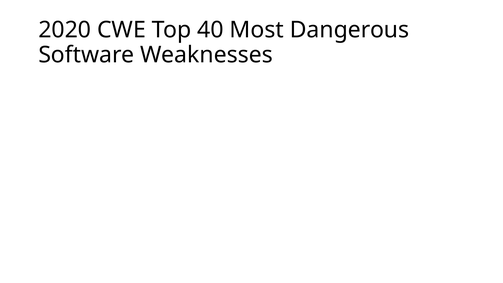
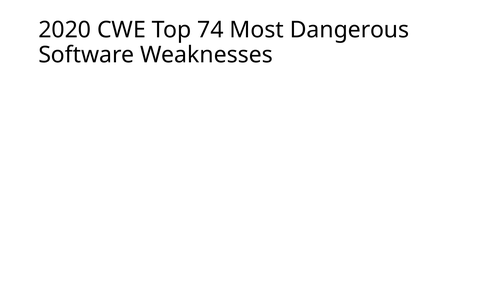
40: 40 -> 74
